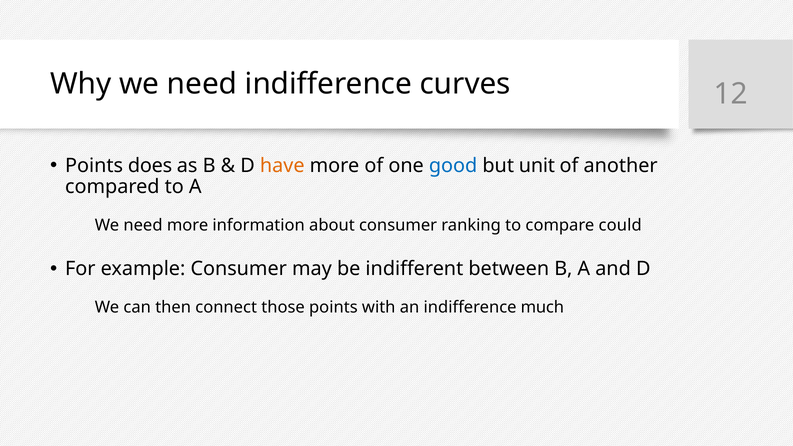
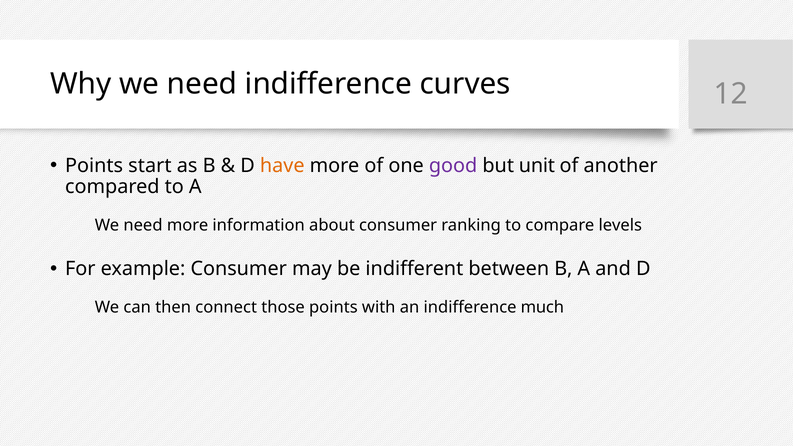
does: does -> start
good colour: blue -> purple
could: could -> levels
